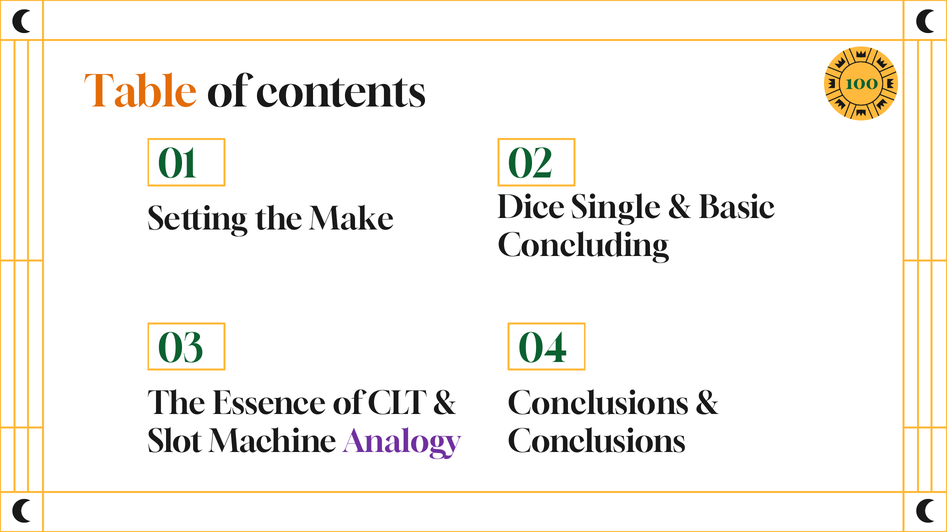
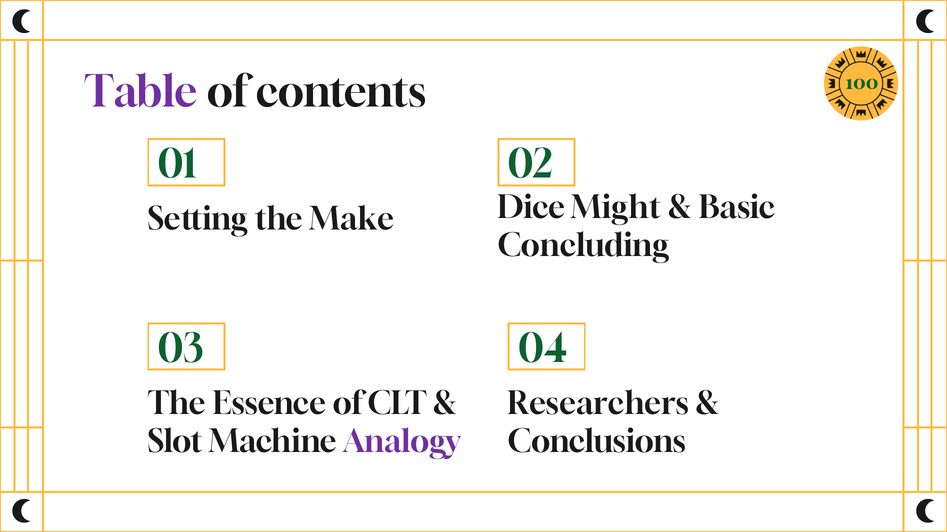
Table colour: orange -> purple
Single: Single -> Might
Conclusions at (598, 404): Conclusions -> Researchers
